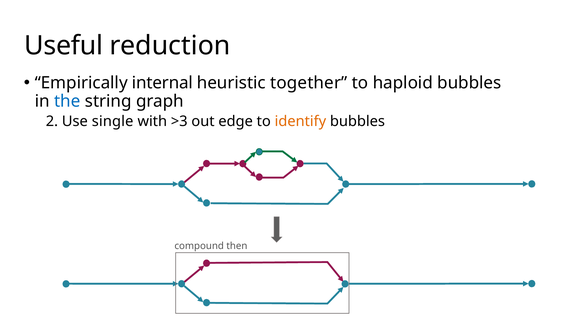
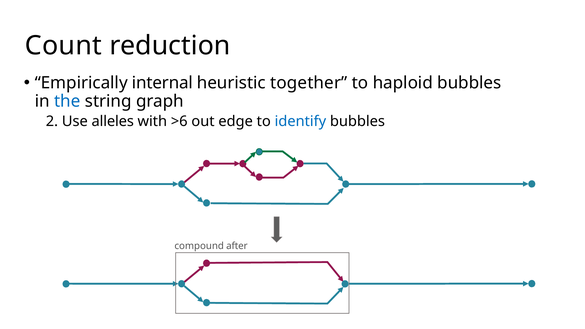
Useful: Useful -> Count
single: single -> alleles
>3: >3 -> >6
identify colour: orange -> blue
then: then -> after
